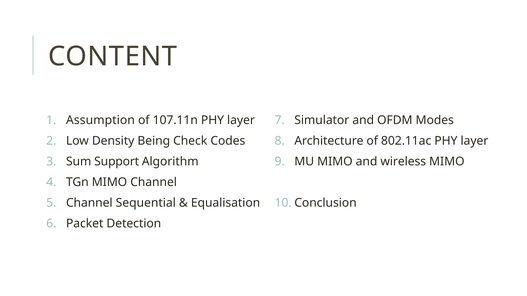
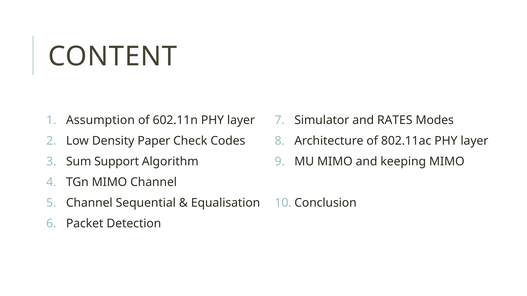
107.11n: 107.11n -> 602.11n
OFDM: OFDM -> RATES
Being: Being -> Paper
wireless: wireless -> keeping
